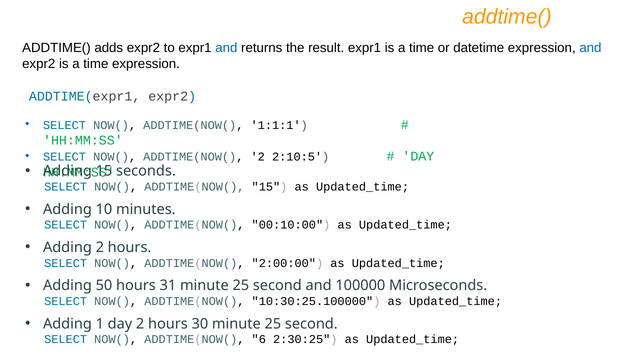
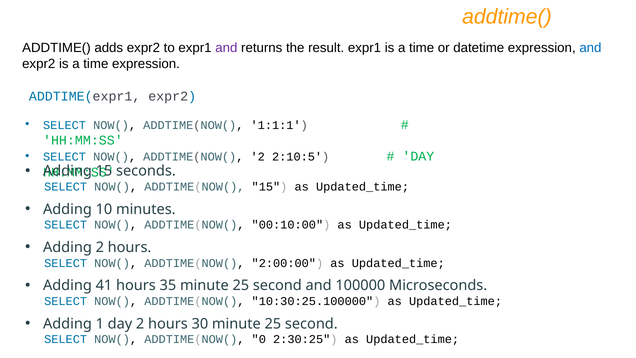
and at (226, 48) colour: blue -> purple
50: 50 -> 41
31: 31 -> 35
6: 6 -> 0
